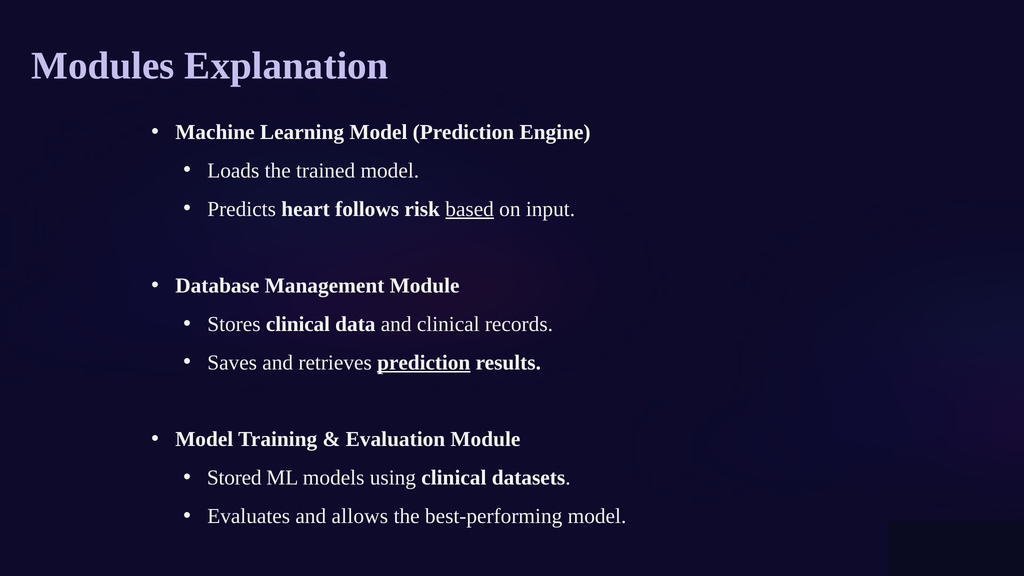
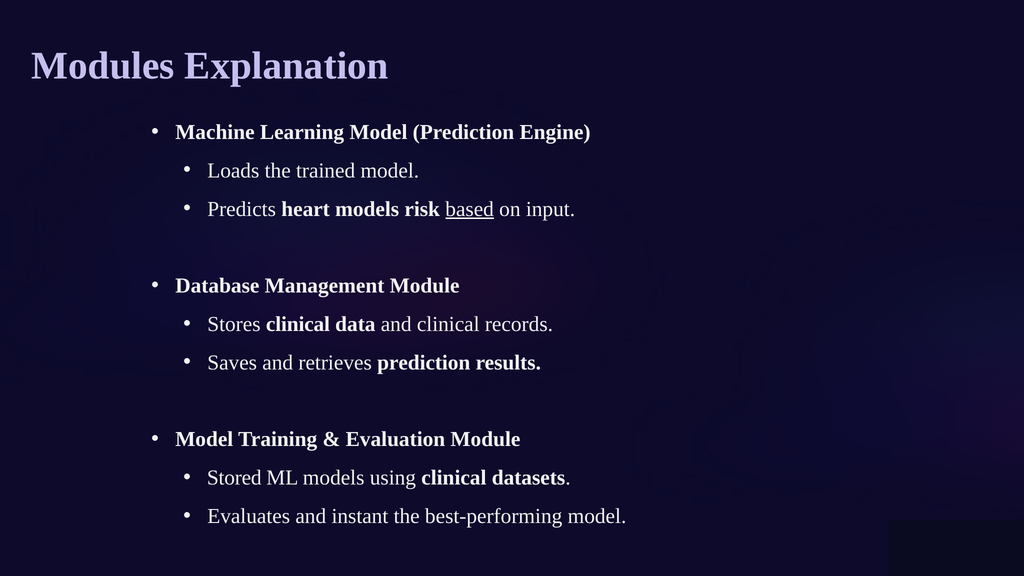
heart follows: follows -> models
prediction at (424, 363) underline: present -> none
allows: allows -> instant
